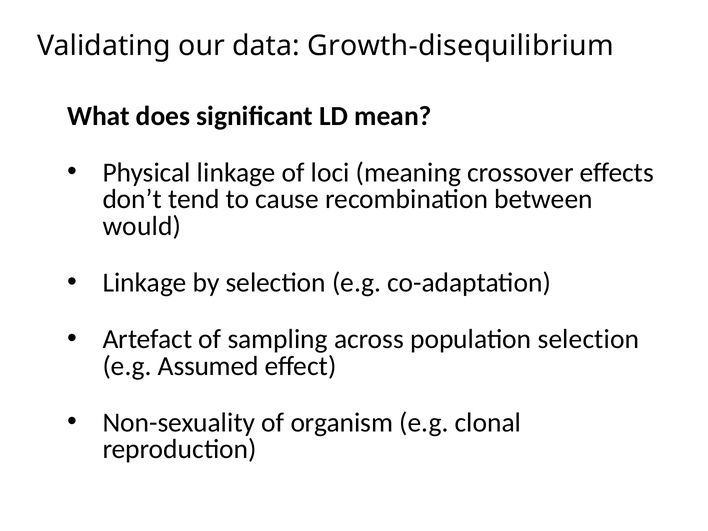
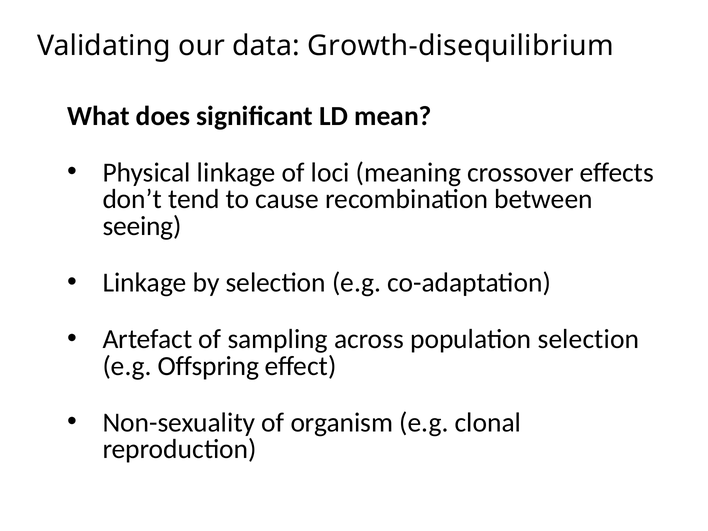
would: would -> seeing
Assumed: Assumed -> Offspring
